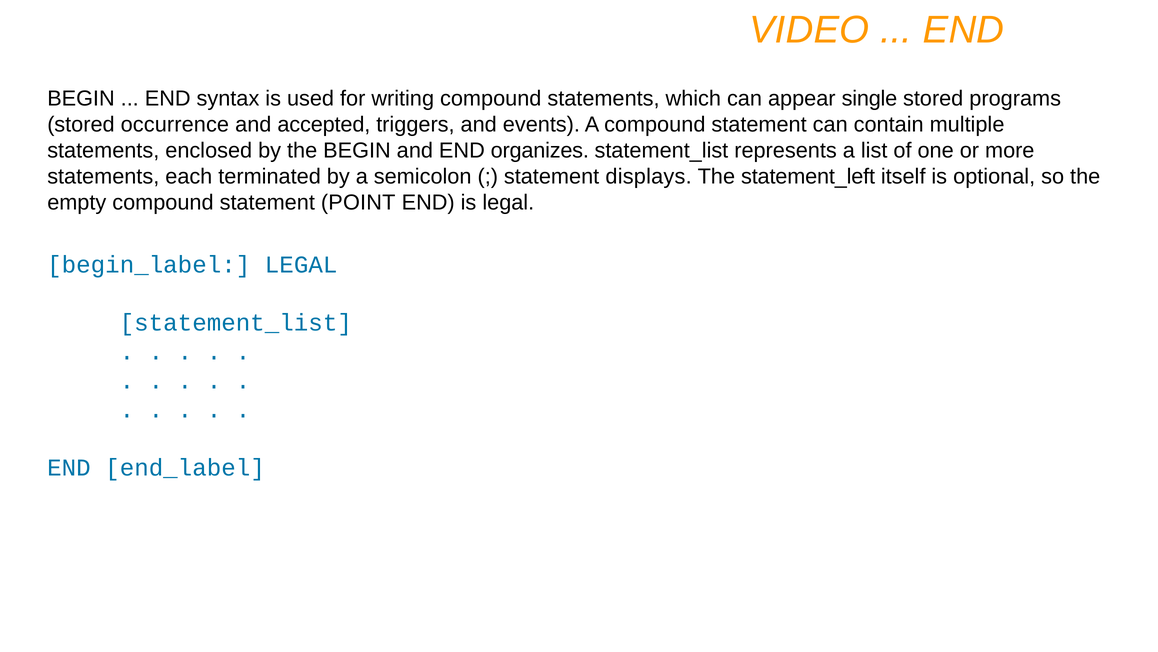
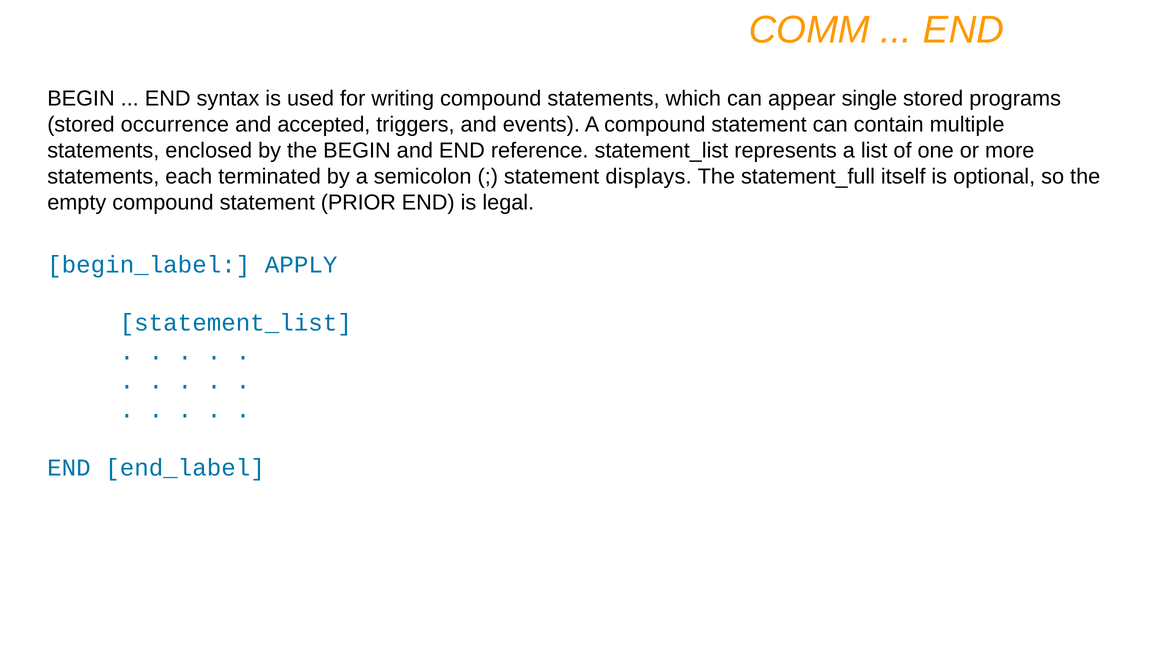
VIDEO: VIDEO -> COMM
organizes: organizes -> reference
statement_left: statement_left -> statement_full
POINT: POINT -> PRIOR
begin_label LEGAL: LEGAL -> APPLY
